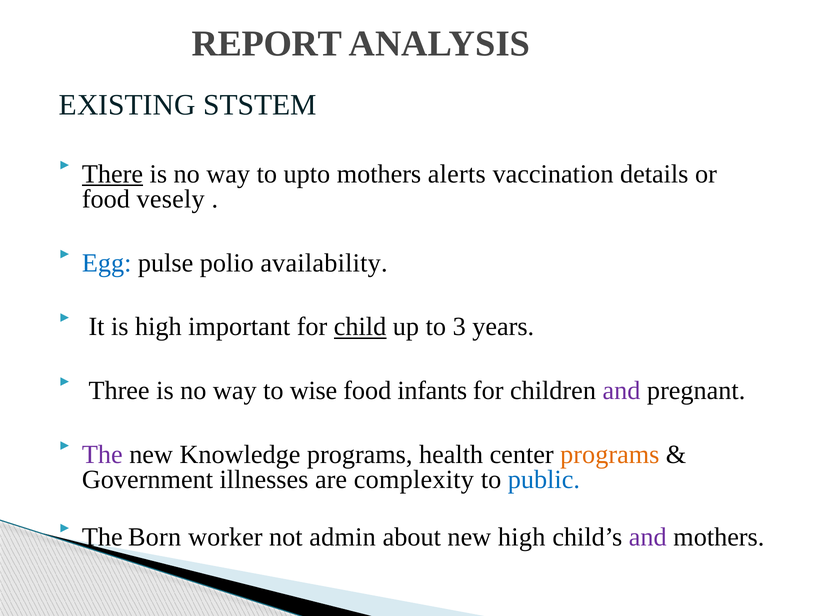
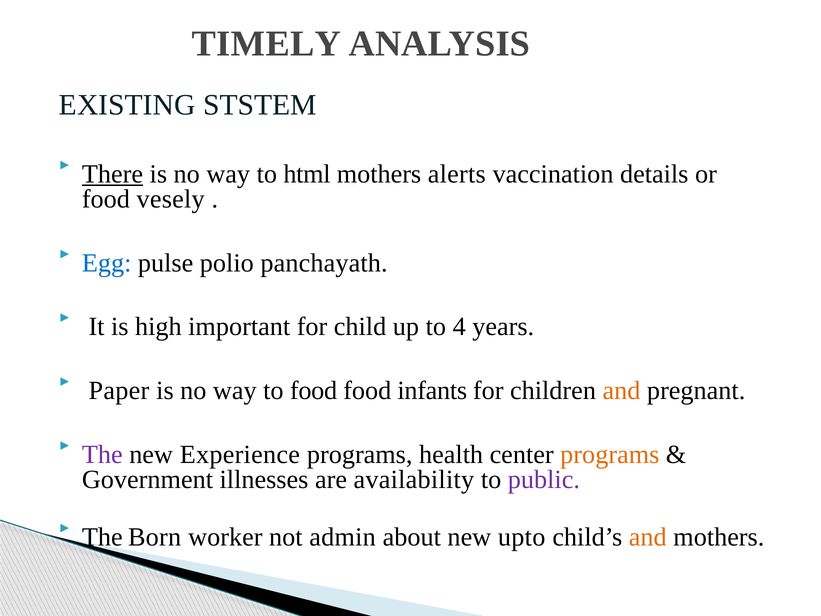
REPORT: REPORT -> TIMELY
upto: upto -> html
availability: availability -> panchayath
child underline: present -> none
3: 3 -> 4
Three: Three -> Paper
to wise: wise -> food
and at (622, 391) colour: purple -> orange
Knowledge: Knowledge -> Experience
complexity: complexity -> availability
public colour: blue -> purple
new high: high -> upto
and at (648, 537) colour: purple -> orange
